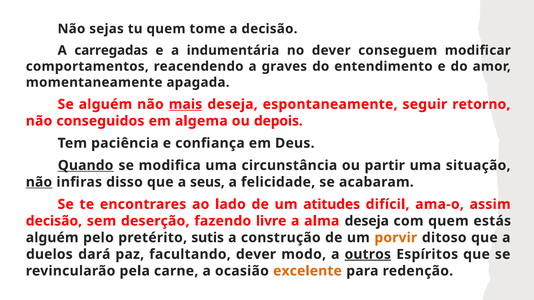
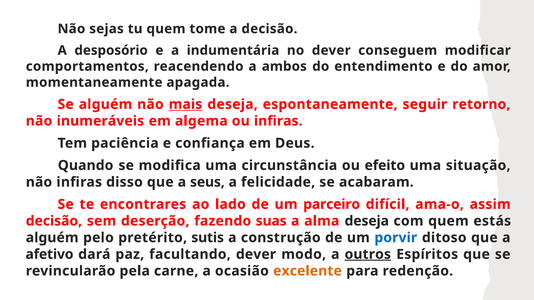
carregadas: carregadas -> desposório
graves: graves -> ambos
conseguidos: conseguidos -> inumeráveis
ou depois: depois -> infiras
Quando underline: present -> none
partir: partir -> efeito
não at (39, 182) underline: present -> none
atitudes: atitudes -> parceiro
livre: livre -> suas
porvir colour: orange -> blue
duelos: duelos -> afetivo
